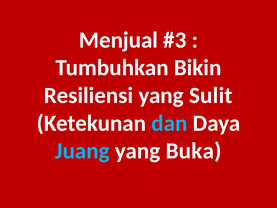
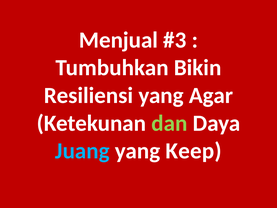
Sulit: Sulit -> Agar
dan colour: light blue -> light green
Buka: Buka -> Keep
